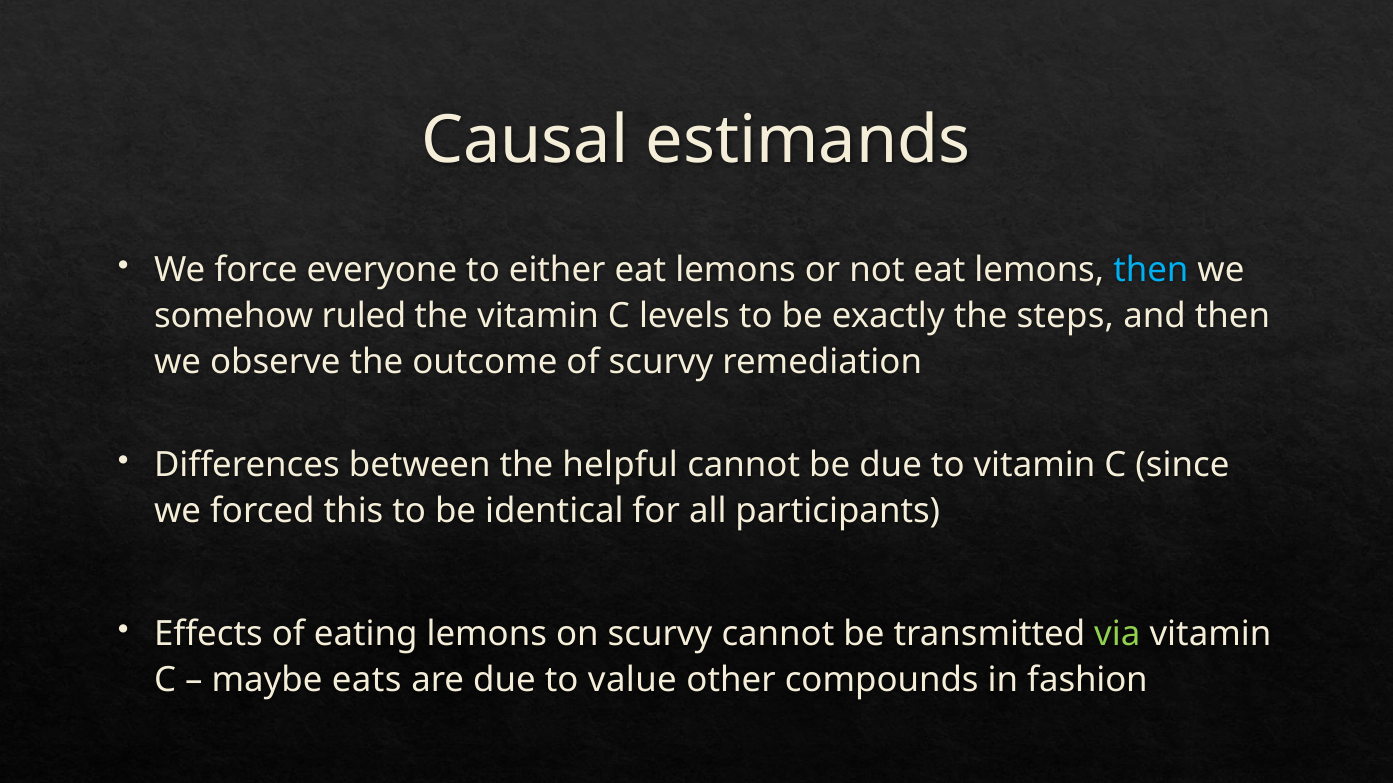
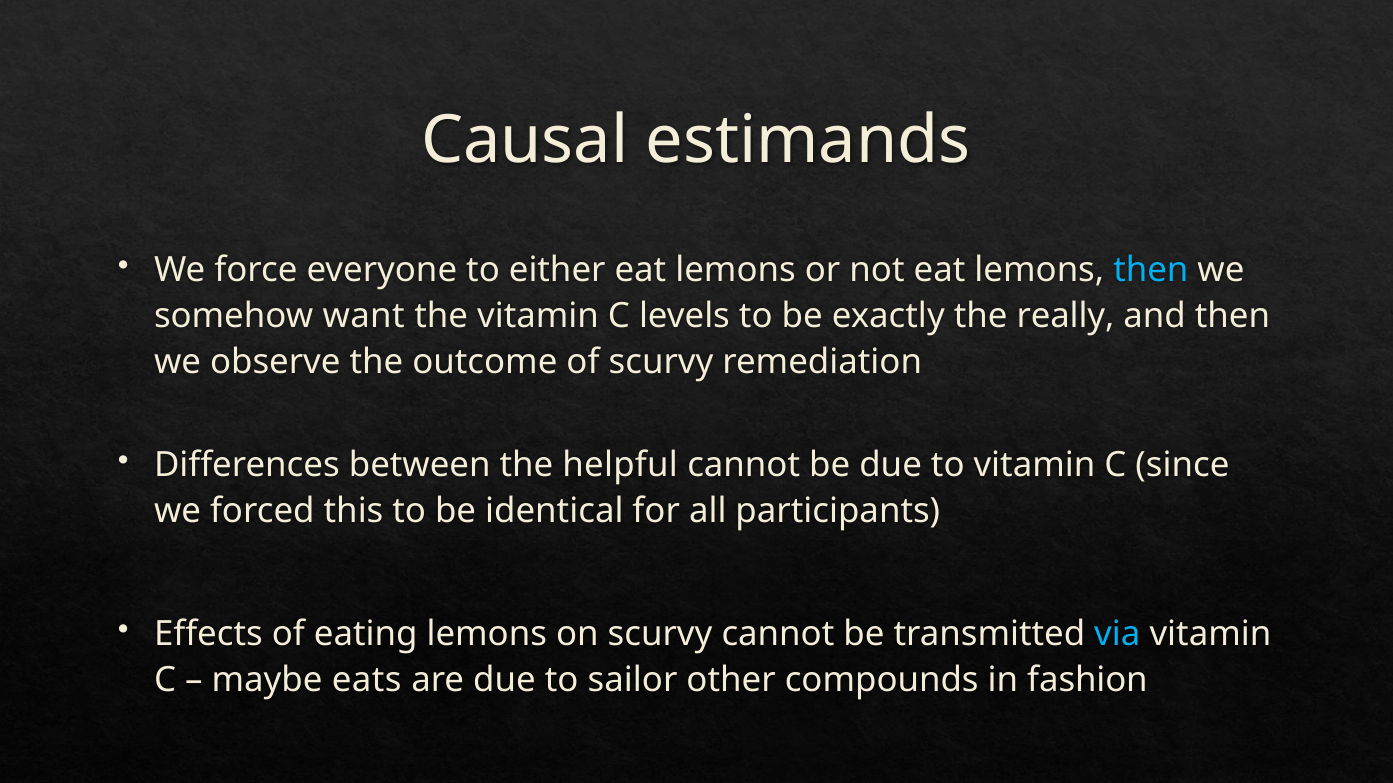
ruled: ruled -> want
steps: steps -> really
via colour: light green -> light blue
value: value -> sailor
